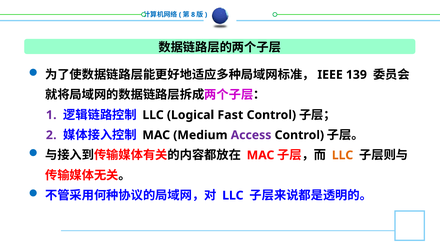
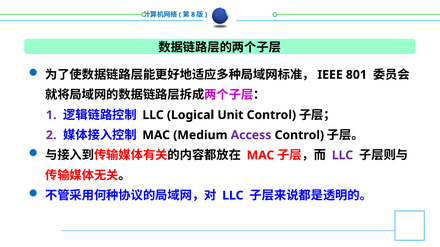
139: 139 -> 801
Fast: Fast -> Unit
LLC at (342, 156) colour: orange -> purple
